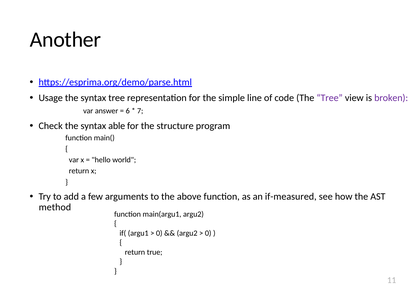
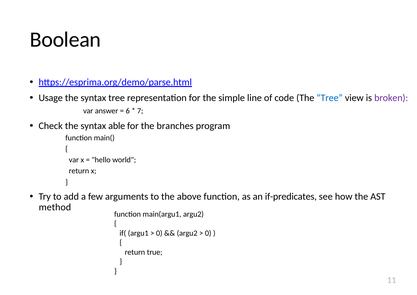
Another: Another -> Boolean
Tree at (330, 98) colour: purple -> blue
structure: structure -> branches
if-measured: if-measured -> if-predicates
